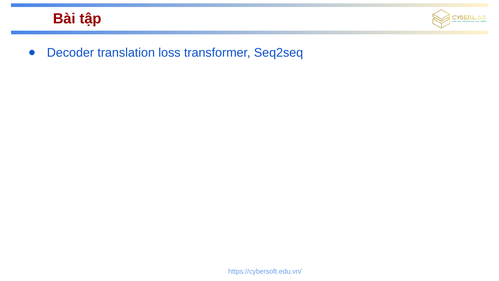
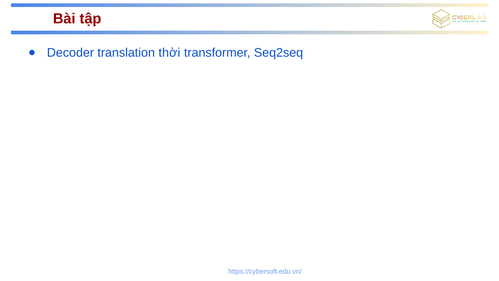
loss: loss -> thời
